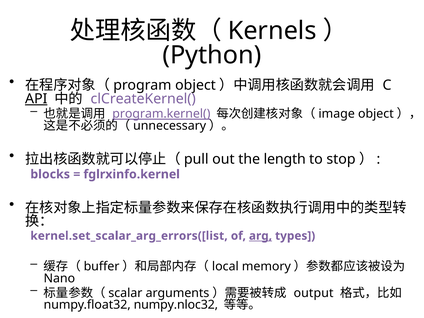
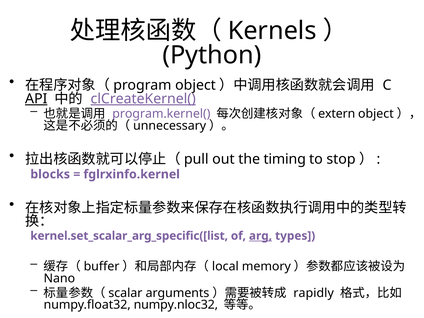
clCreateKernel( underline: none -> present
program.kernel( underline: present -> none
image: image -> extern
length: length -> timing
kernel.set_scalar_arg_errors([list: kernel.set_scalar_arg_errors([list -> kernel.set_scalar_arg_specific([list
output: output -> rapidly
